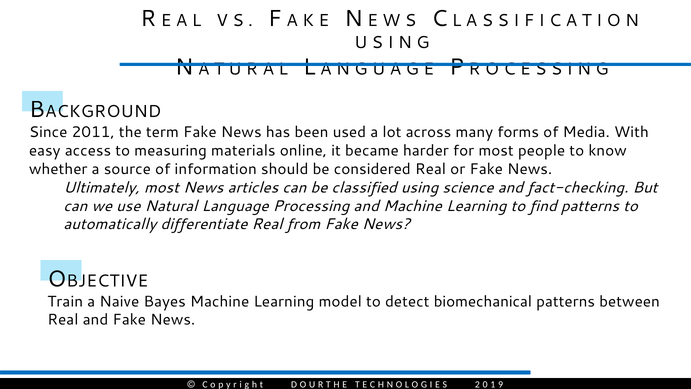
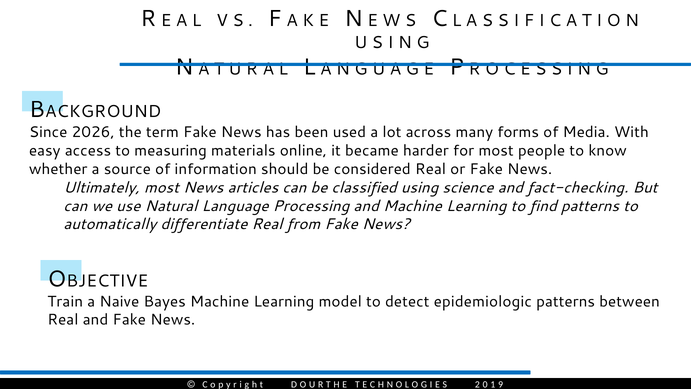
2011: 2011 -> 2026
biomechanical: biomechanical -> epidemiologic
